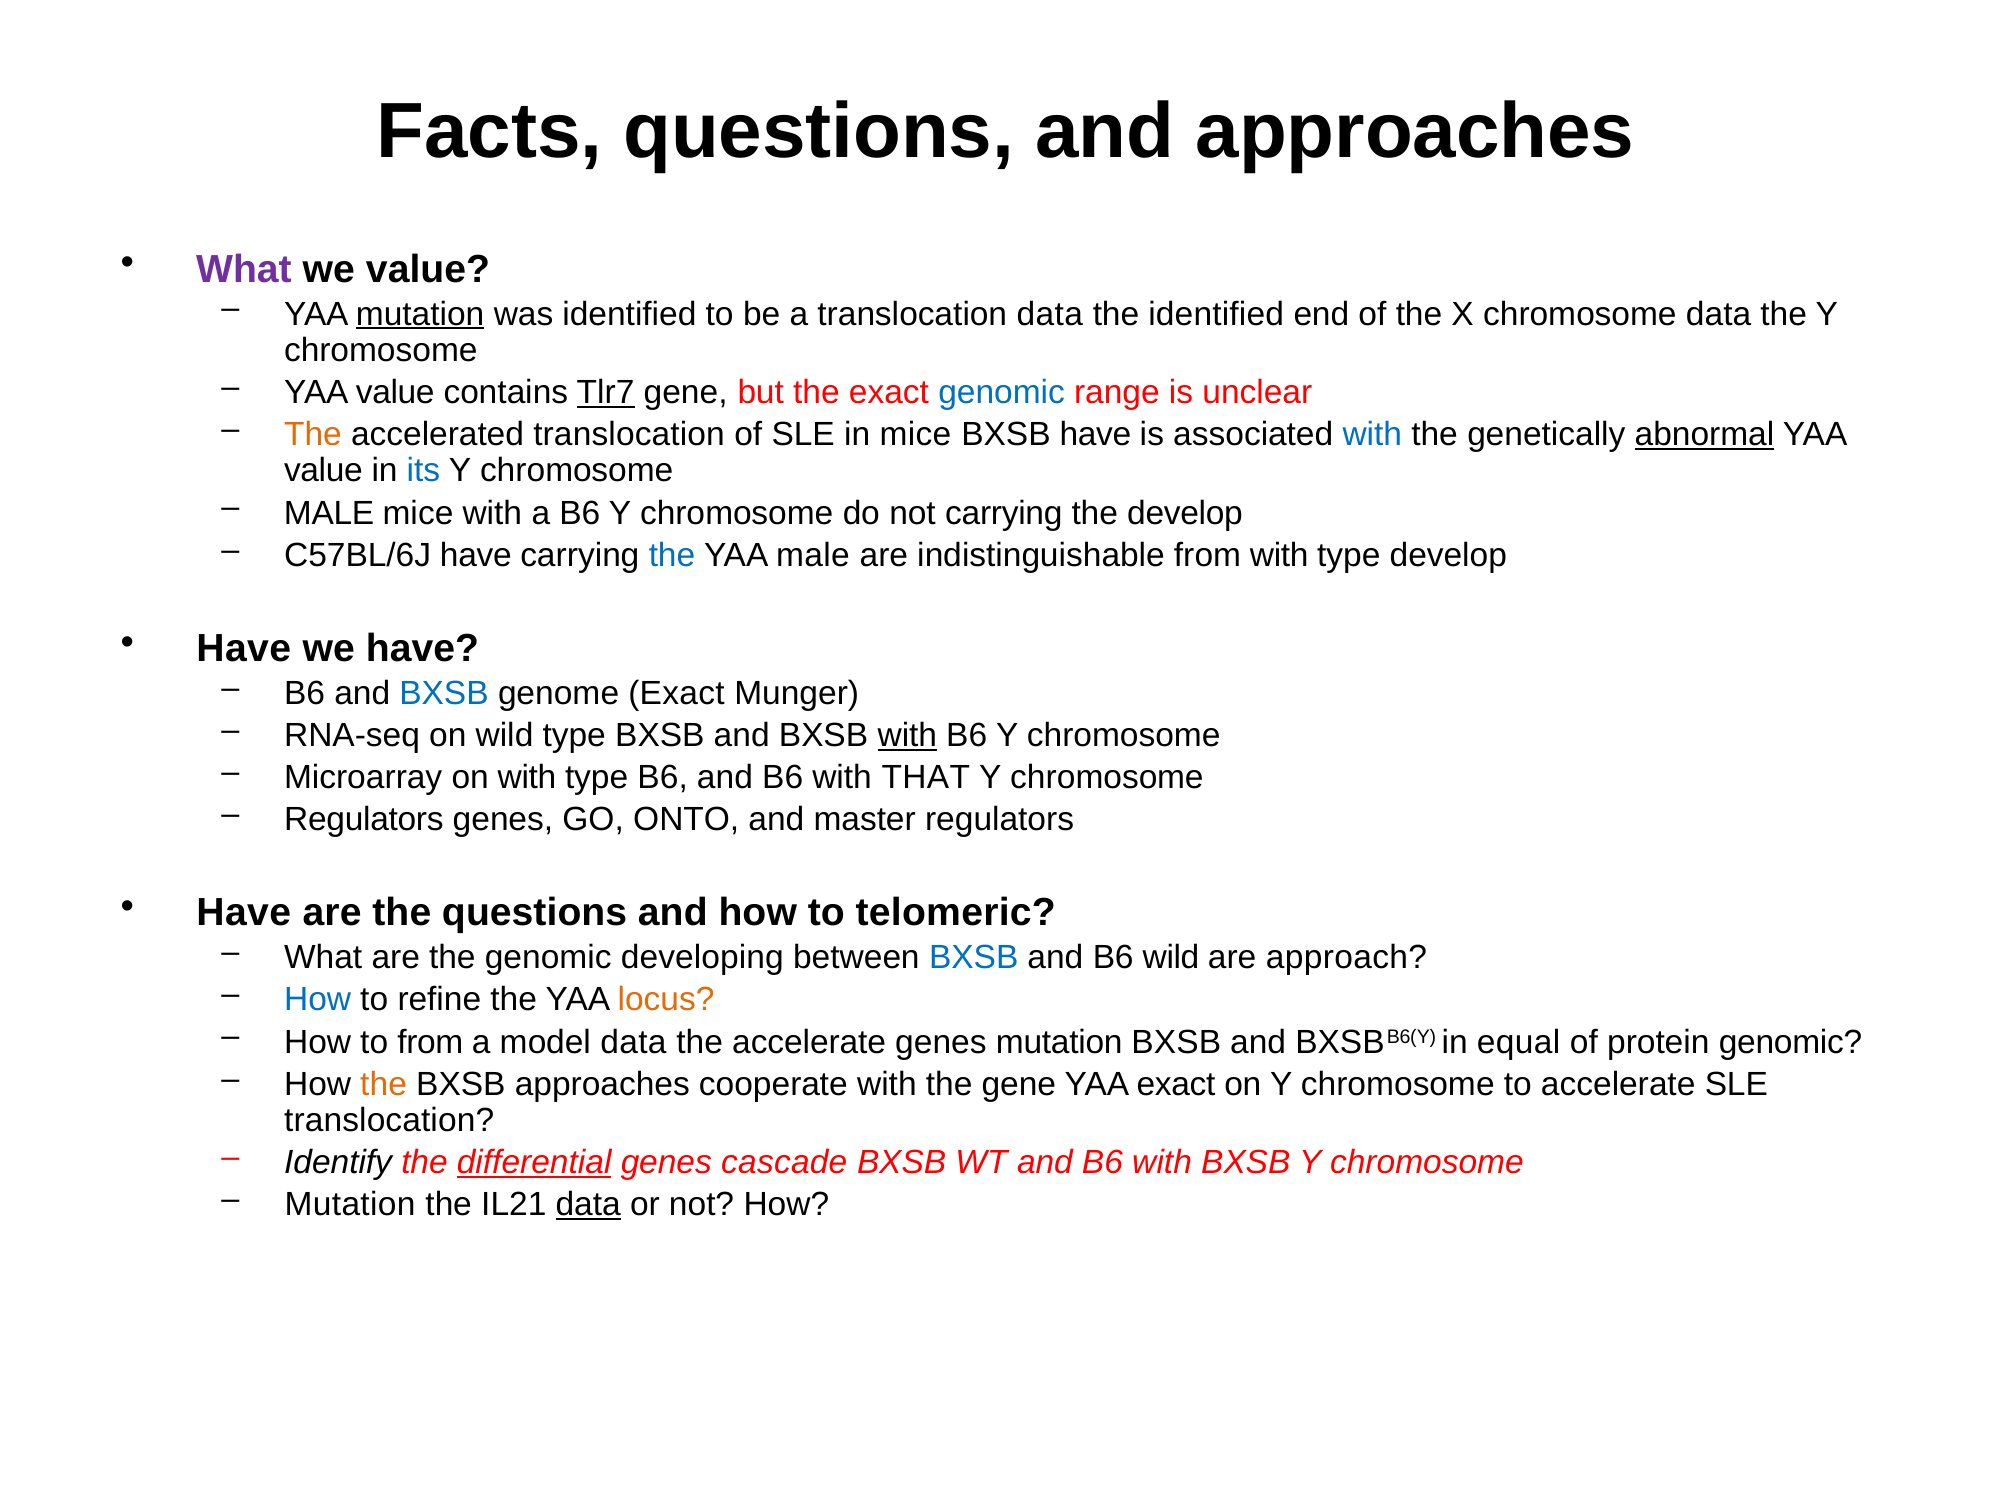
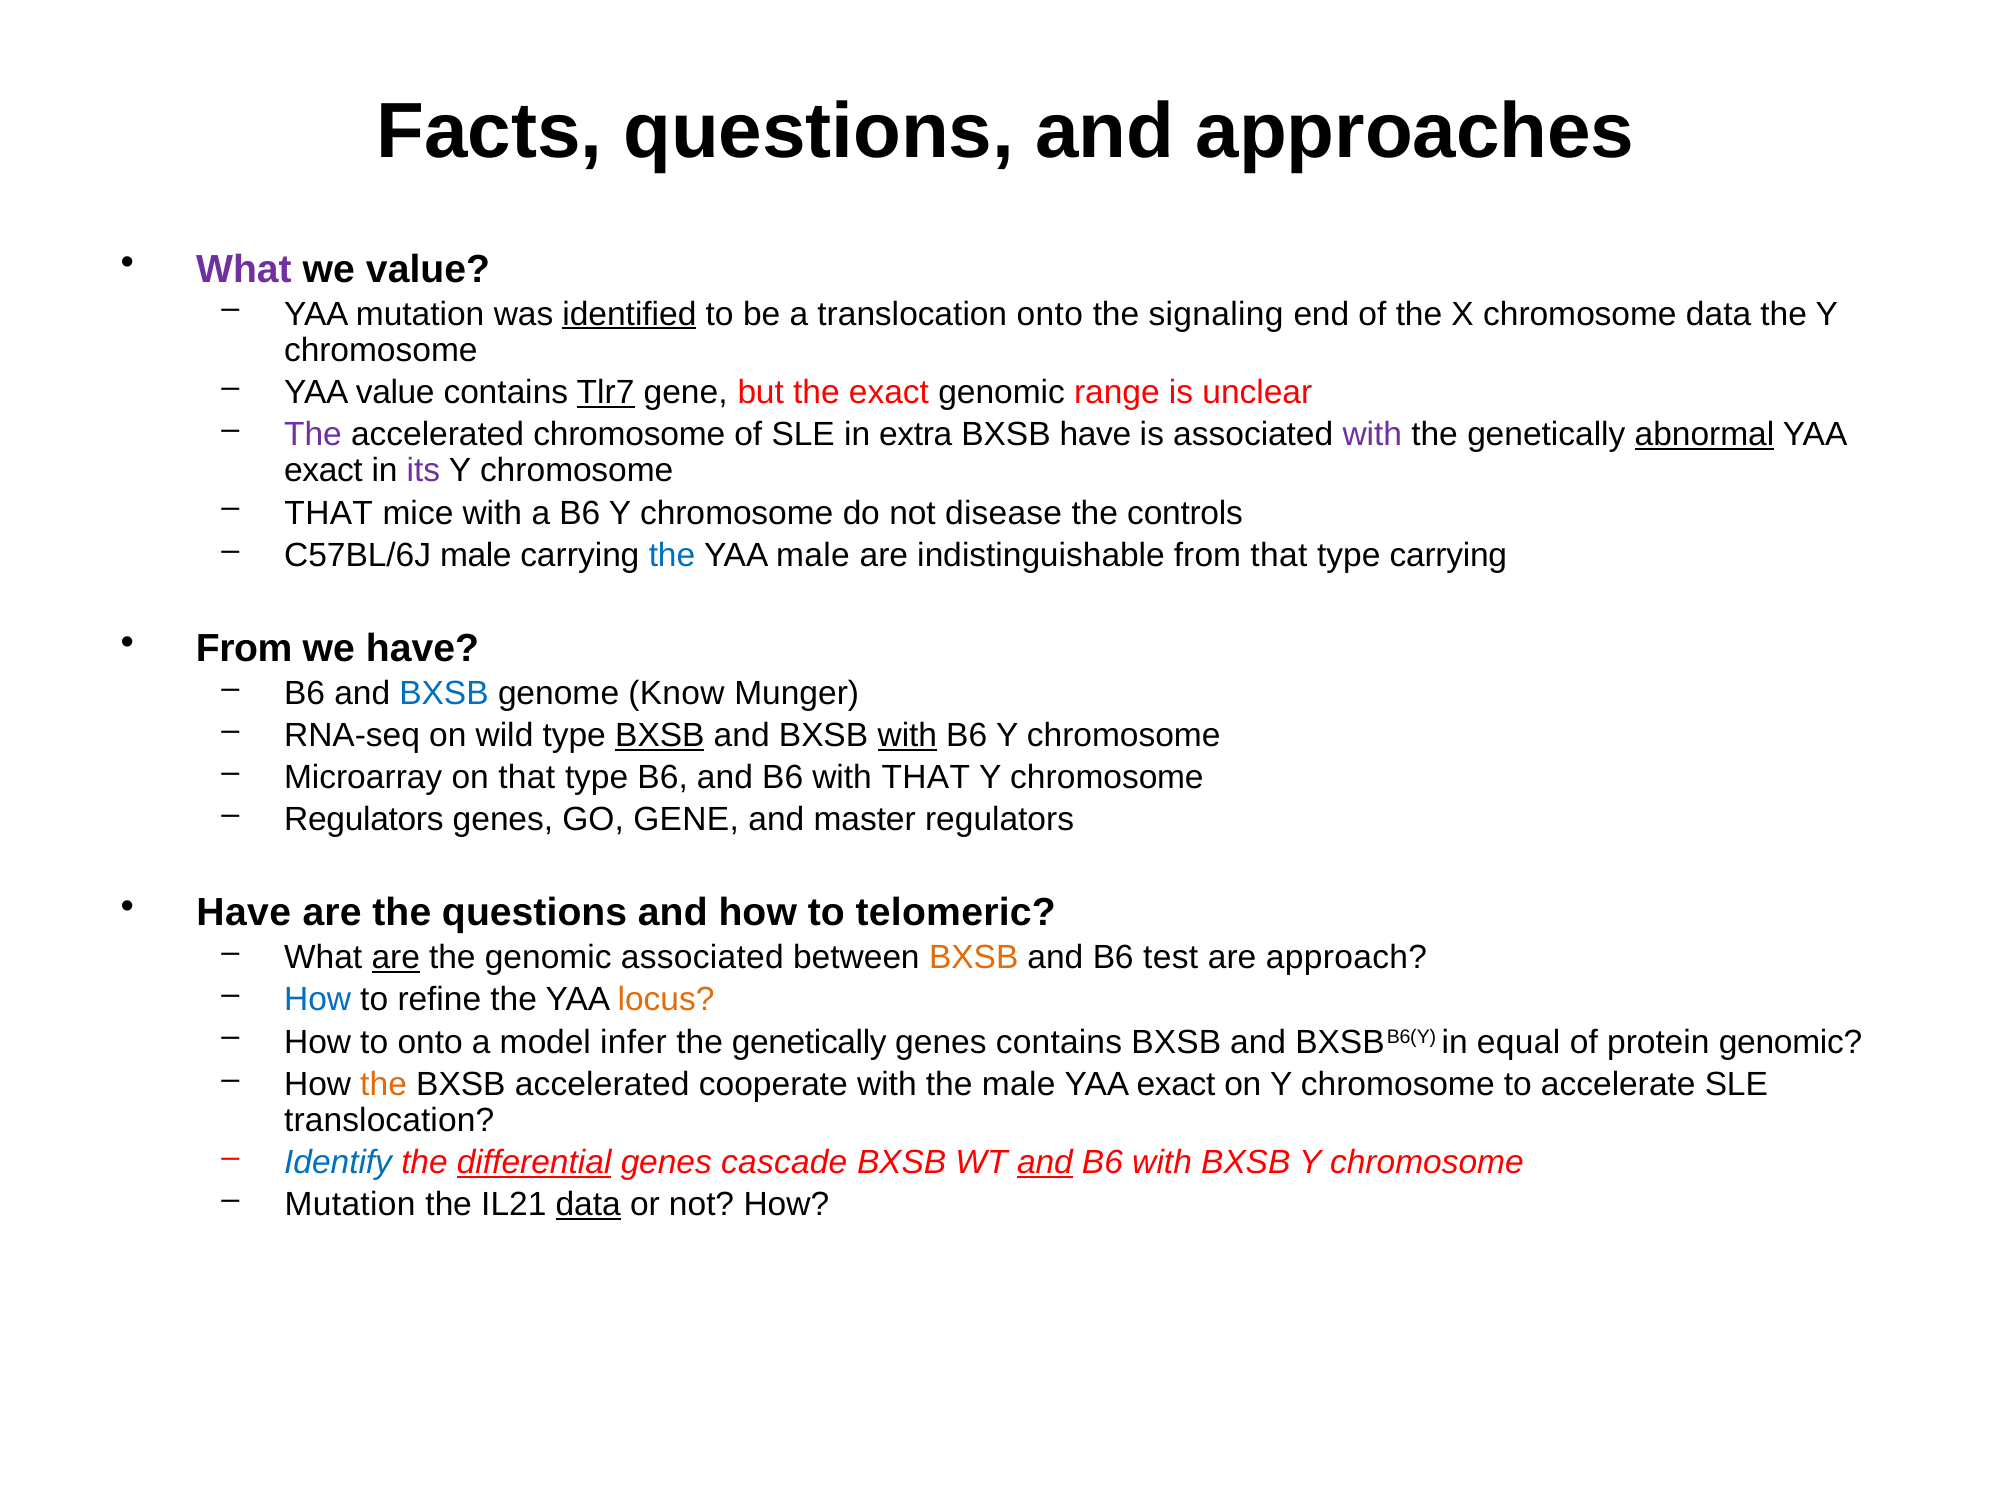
mutation at (420, 314) underline: present -> none
identified at (629, 314) underline: none -> present
translocation data: data -> onto
the identified: identified -> signaling
genomic at (1002, 392) colour: blue -> black
The at (313, 435) colour: orange -> purple
accelerated translocation: translocation -> chromosome
in mice: mice -> extra
with at (1372, 435) colour: blue -> purple
value at (323, 471): value -> exact
its colour: blue -> purple
MALE at (329, 513): MALE -> THAT
not carrying: carrying -> disease
the develop: develop -> controls
C57BL/6J have: have -> male
from with: with -> that
type develop: develop -> carrying
Have at (244, 649): Have -> From
genome Exact: Exact -> Know
BXSB at (660, 735) underline: none -> present
on with: with -> that
GO ONTO: ONTO -> GENE
are at (396, 958) underline: none -> present
genomic developing: developing -> associated
BXSB at (974, 958) colour: blue -> orange
B6 wild: wild -> test
to from: from -> onto
model data: data -> infer
accelerate at (809, 1042): accelerate -> genetically
genes mutation: mutation -> contains
BXSB approaches: approaches -> accelerated
the gene: gene -> male
Identify colour: black -> blue
and at (1045, 1163) underline: none -> present
